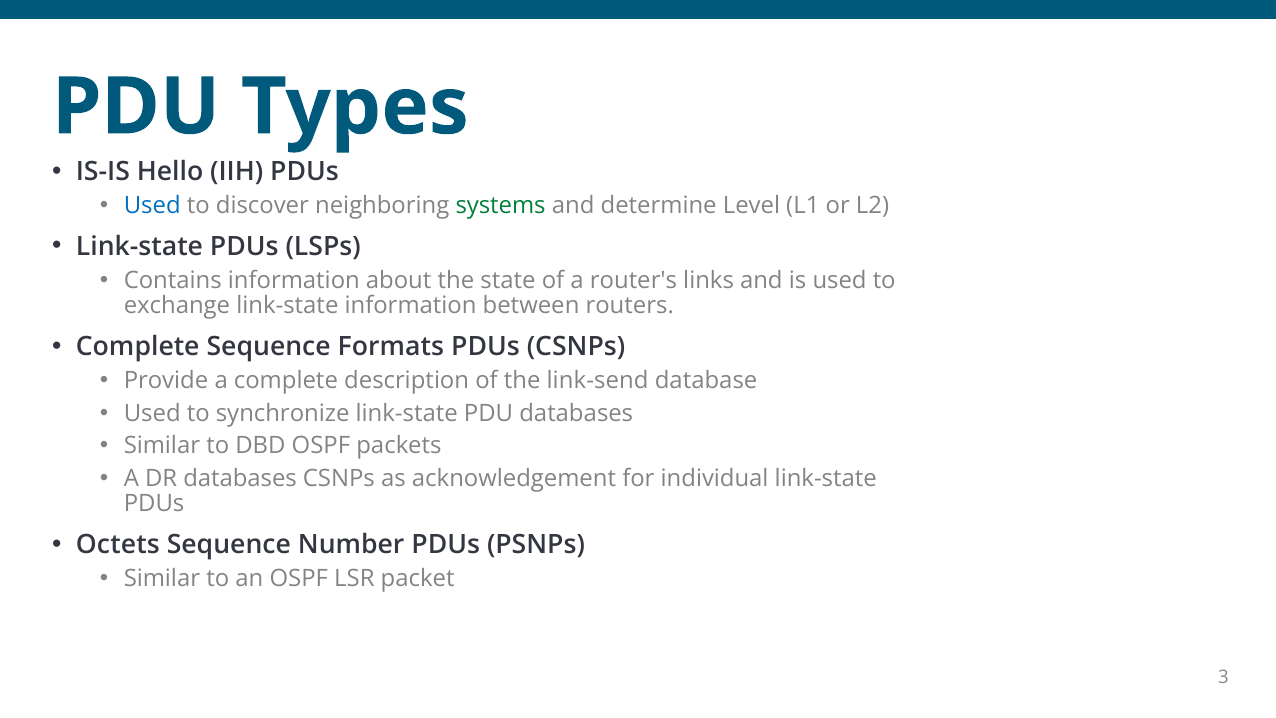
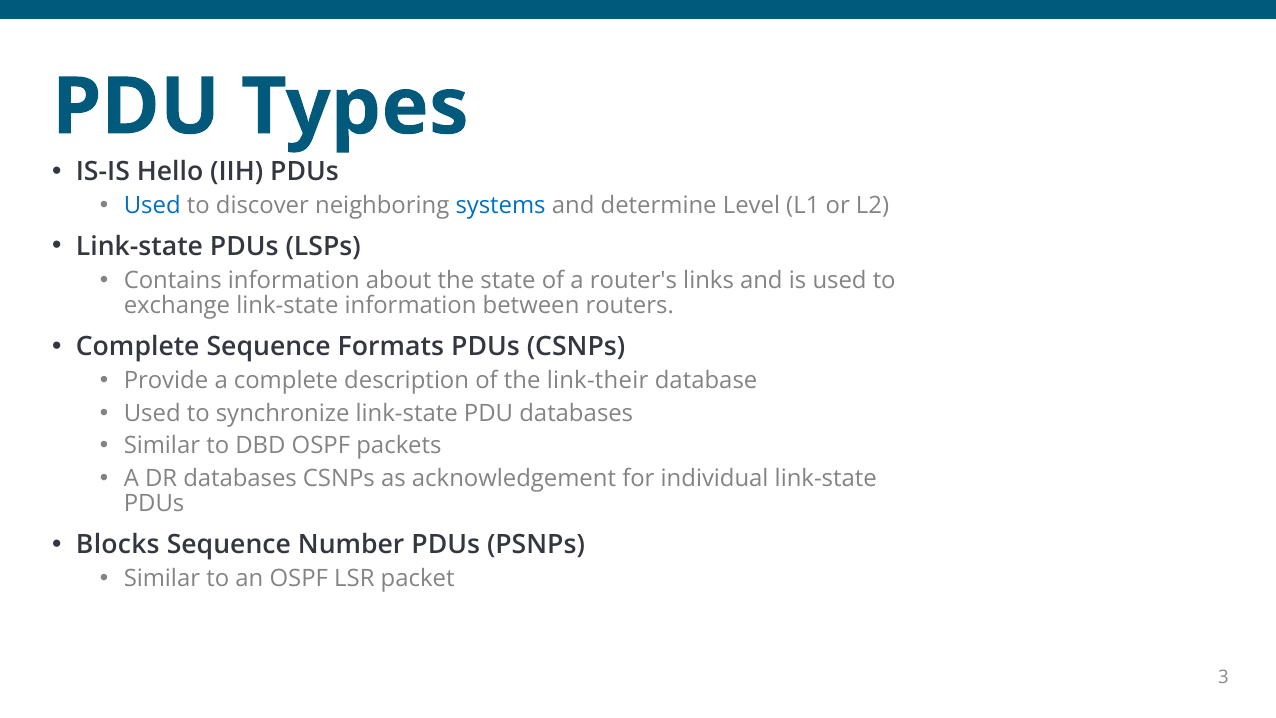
systems colour: green -> blue
link-send: link-send -> link-their
Octets: Octets -> Blocks
